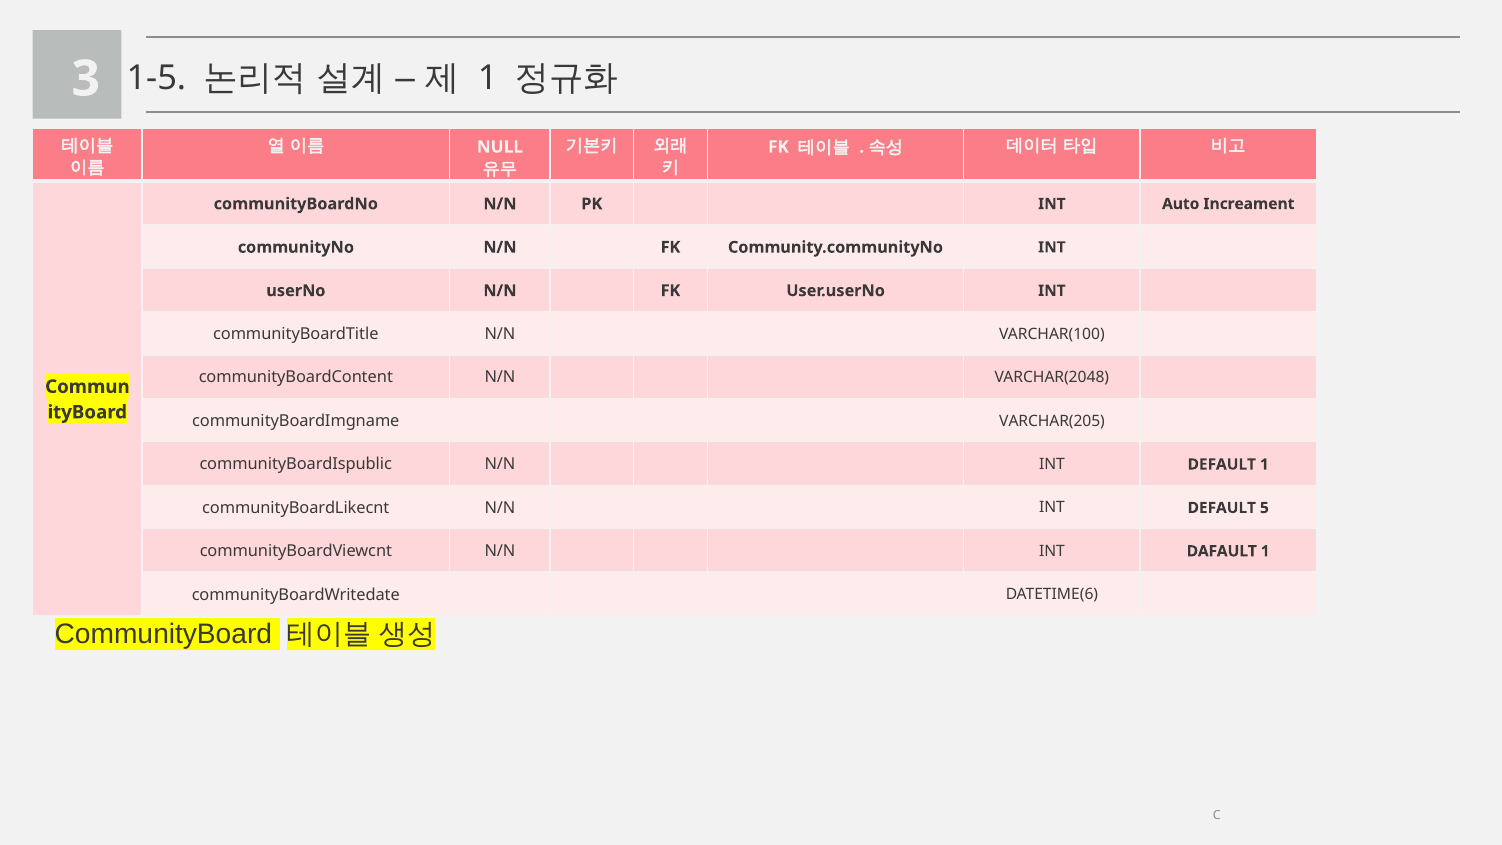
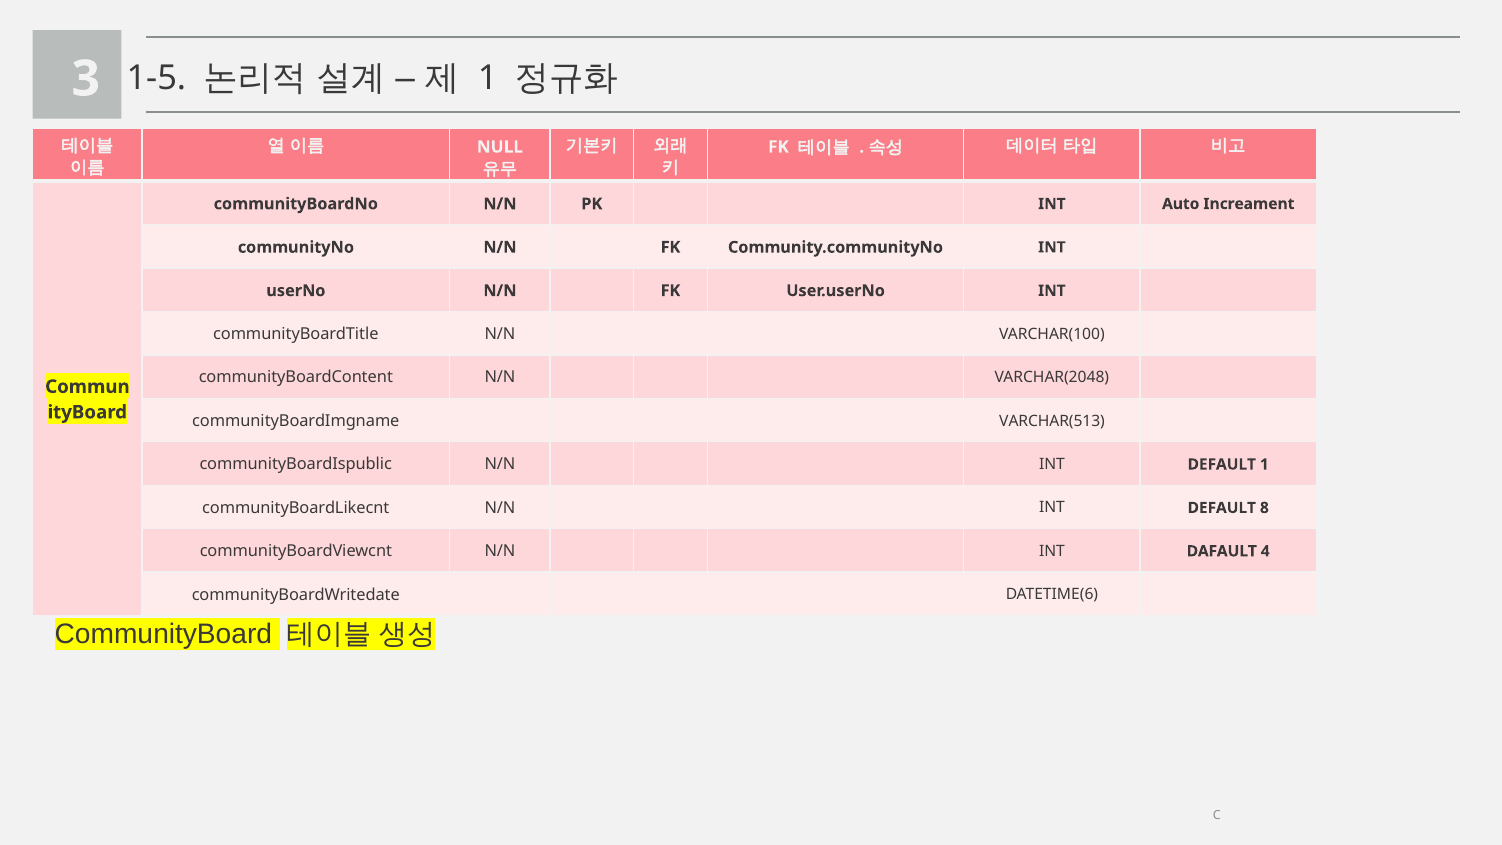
VARCHAR(205: VARCHAR(205 -> VARCHAR(513
5: 5 -> 8
DAFAULT 1: 1 -> 4
